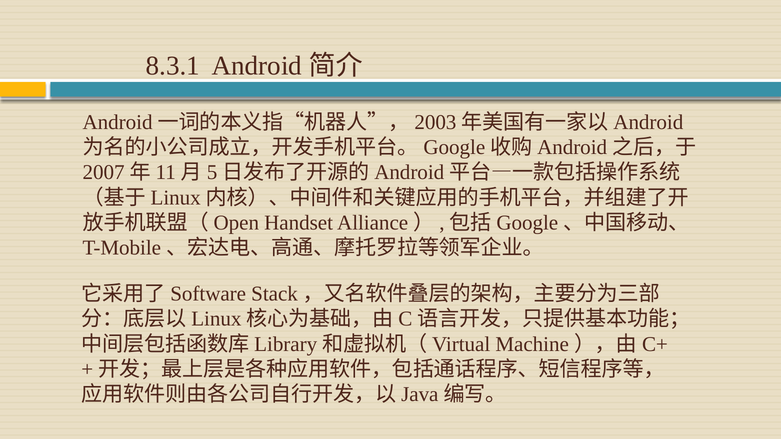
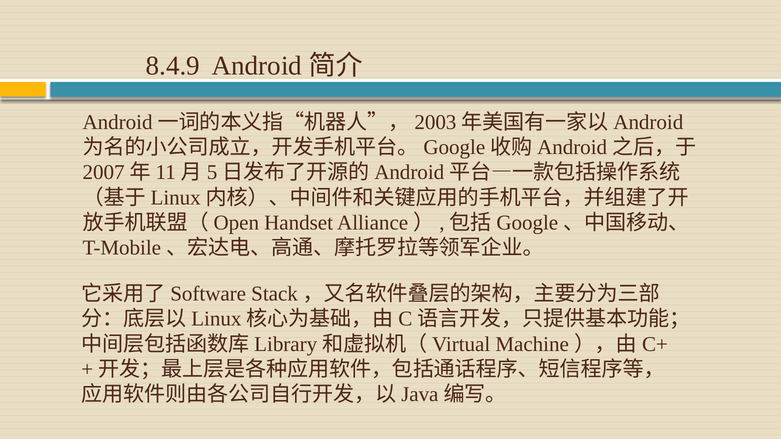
8.3.1: 8.3.1 -> 8.4.9
